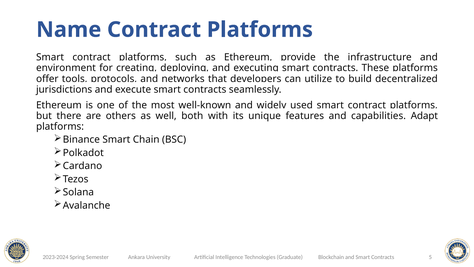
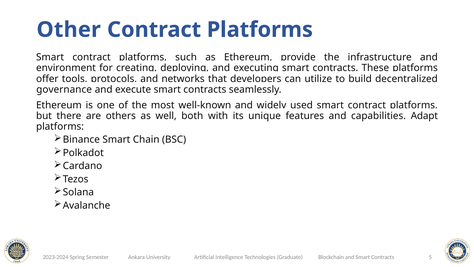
Name: Name -> Other
jurisdictions: jurisdictions -> governance
